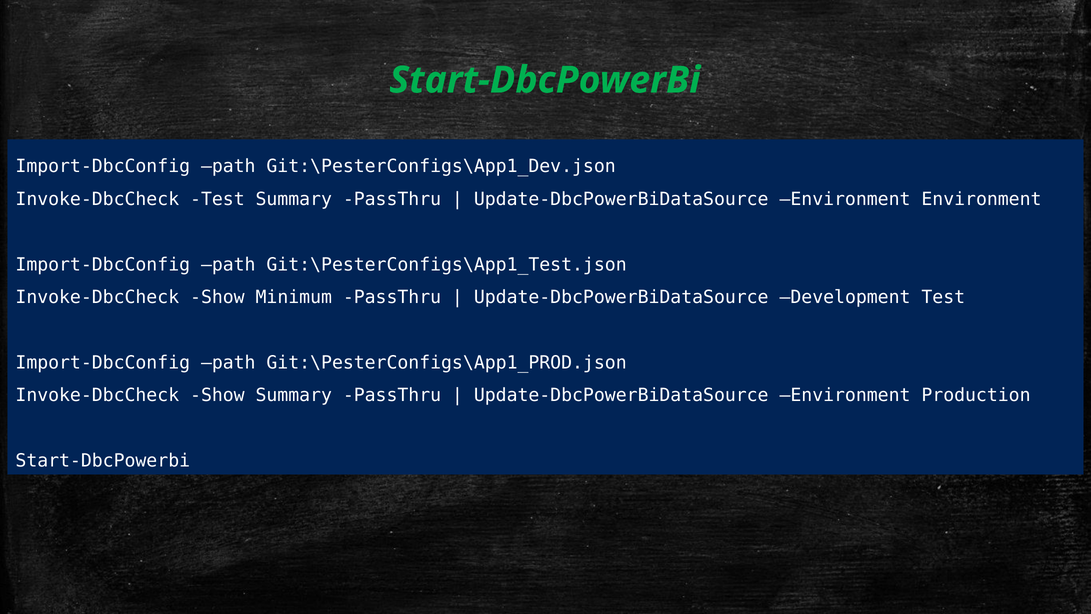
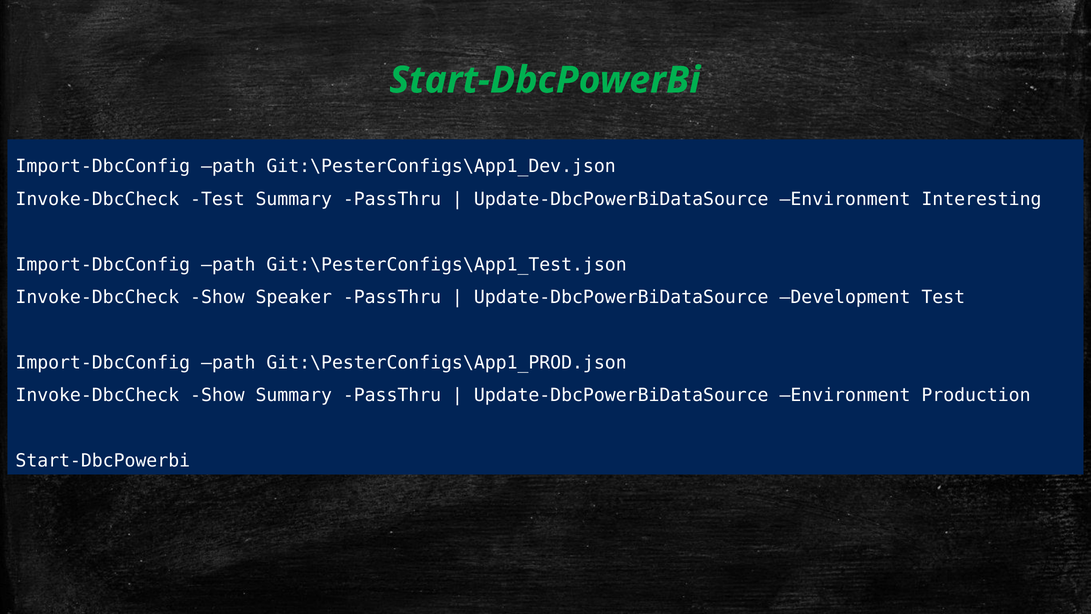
Environment Environment: Environment -> Interesting
Minimum: Minimum -> Speaker
